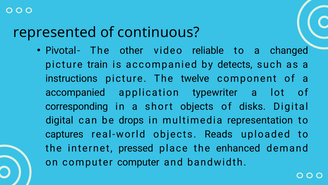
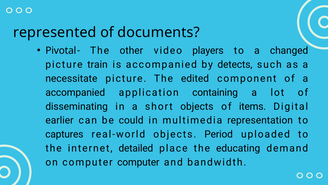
continuous: continuous -> documents
reliable: reliable -> players
instructions: instructions -> necessitate
twelve: twelve -> edited
typewriter: typewriter -> containing
corresponding: corresponding -> disseminating
disks: disks -> items
digital at (59, 120): digital -> earlier
drops: drops -> could
Reads: Reads -> Period
pressed: pressed -> detailed
enhanced: enhanced -> educating
